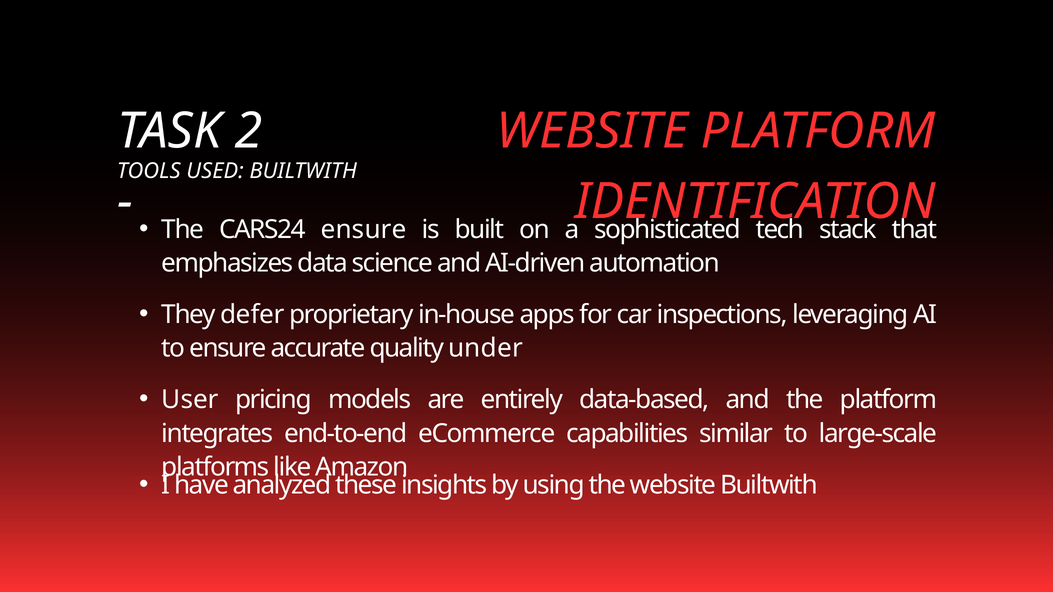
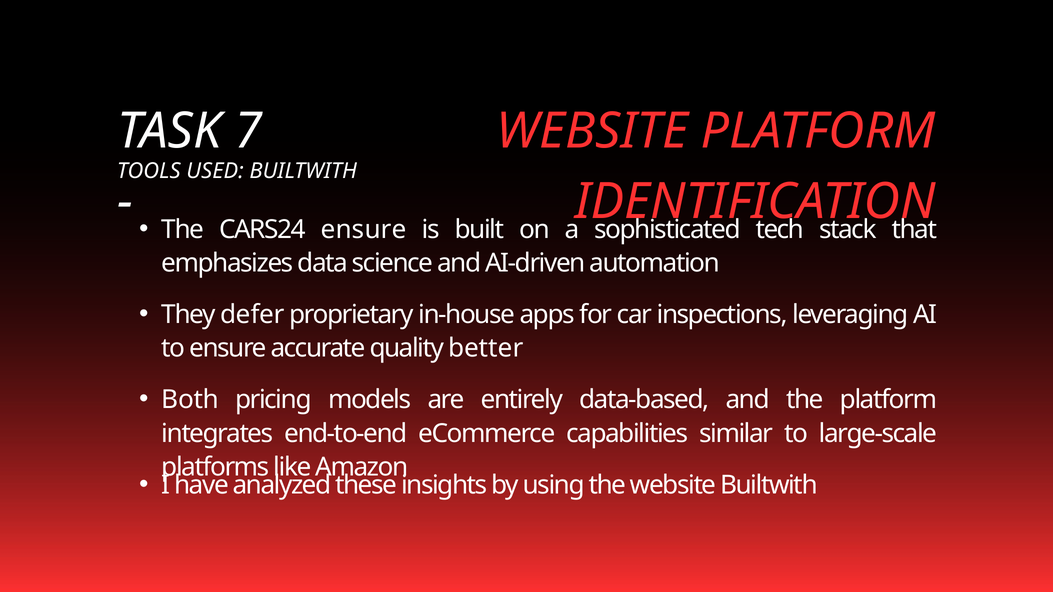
2: 2 -> 7
under: under -> better
User: User -> Both
